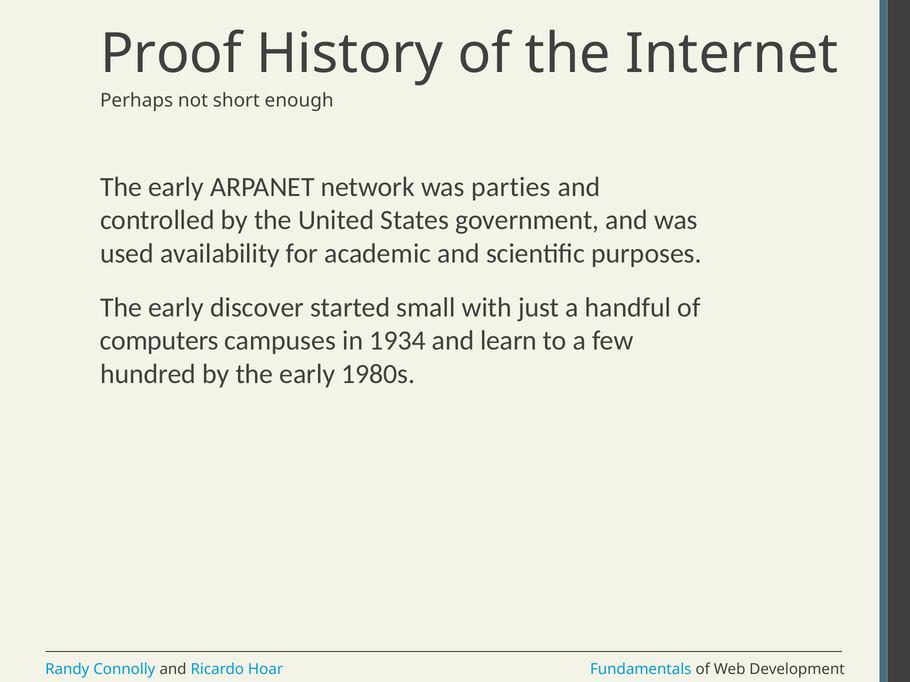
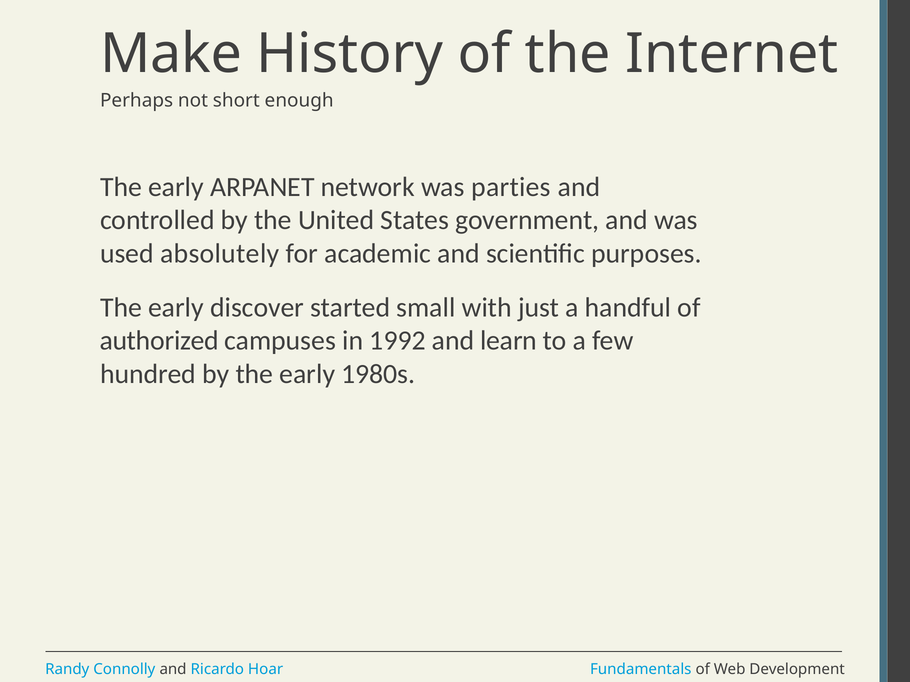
Proof: Proof -> Make
availability: availability -> absolutely
computers: computers -> authorized
1934: 1934 -> 1992
